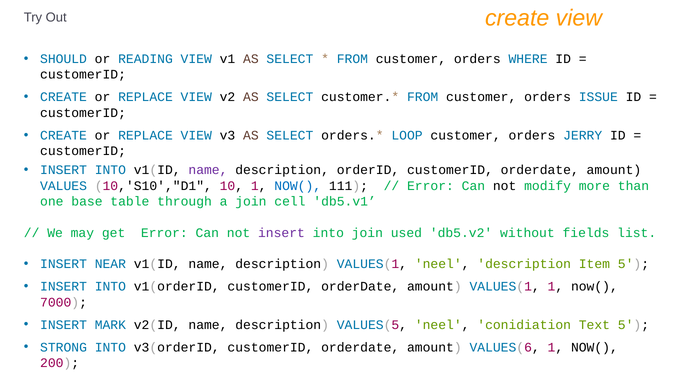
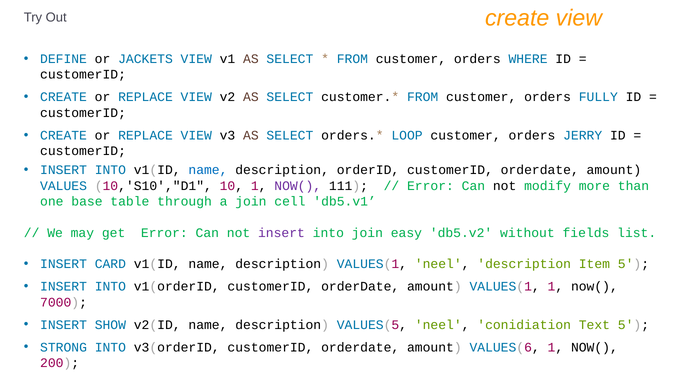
SHOULD: SHOULD -> DEFINE
READING: READING -> JACKETS
ISSUE: ISSUE -> FULLY
name at (208, 170) colour: purple -> blue
NOW( at (298, 186) colour: blue -> purple
used: used -> easy
NEAR: NEAR -> CARD
MARK: MARK -> SHOW
